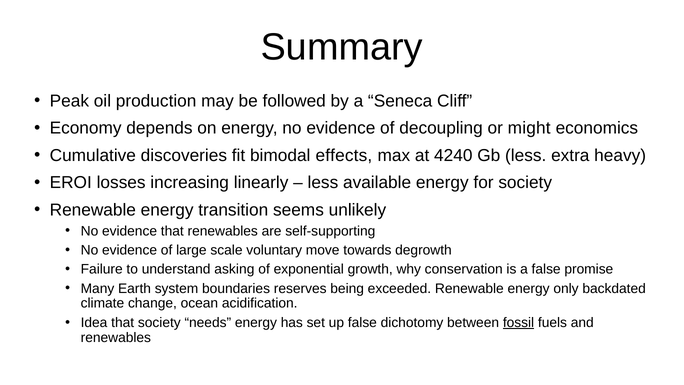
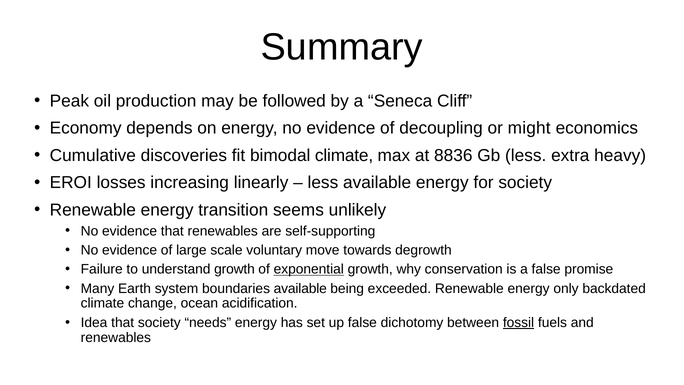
bimodal effects: effects -> climate
4240: 4240 -> 8836
understand asking: asking -> growth
exponential underline: none -> present
boundaries reserves: reserves -> available
